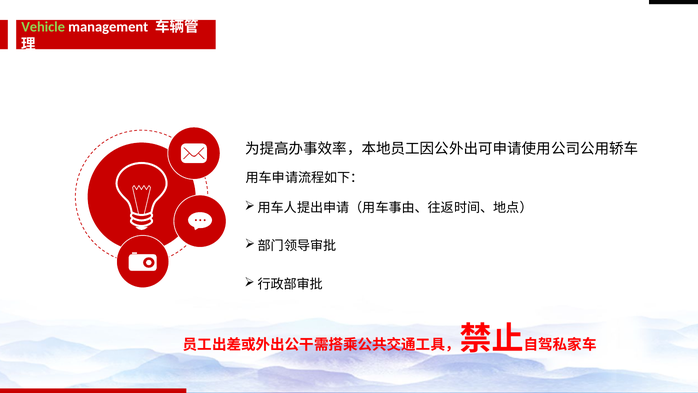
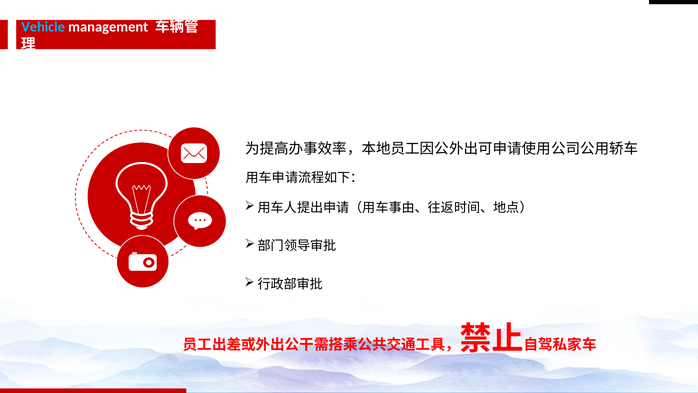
Vehicle colour: light green -> light blue
